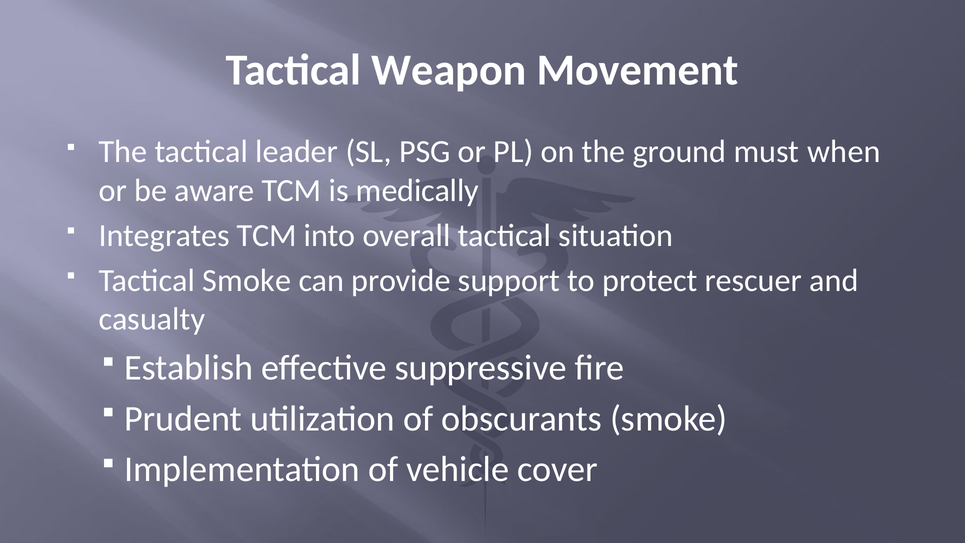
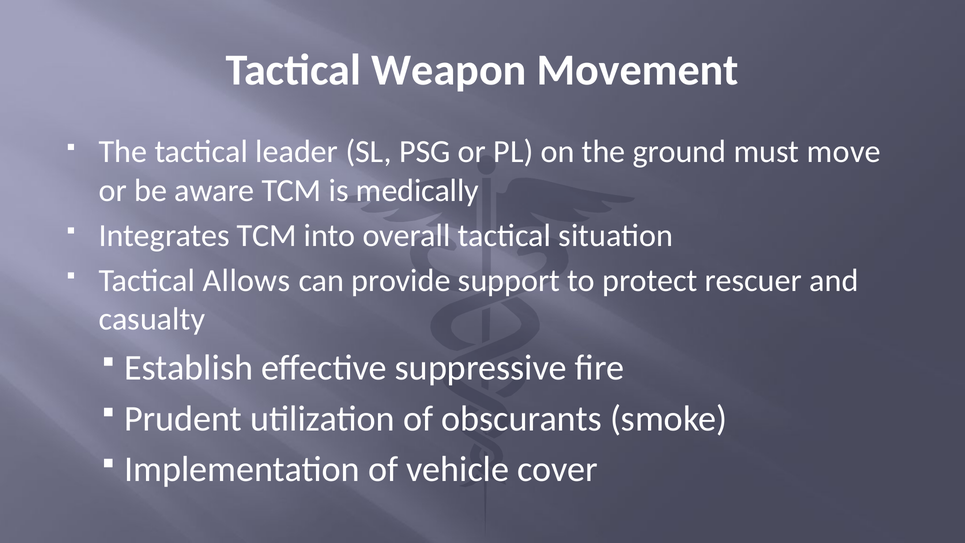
when: when -> move
Tactical Smoke: Smoke -> Allows
